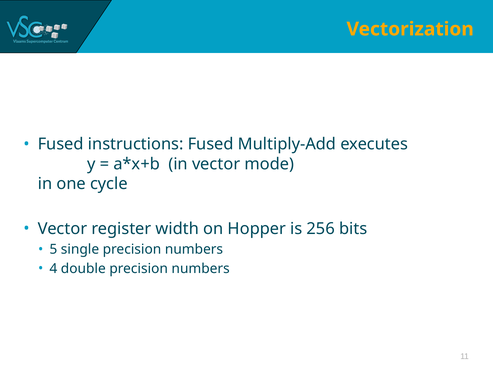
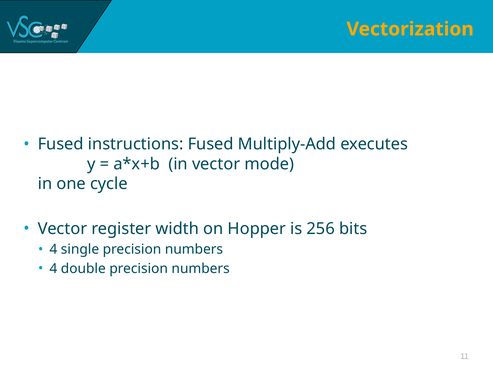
5 at (53, 249): 5 -> 4
